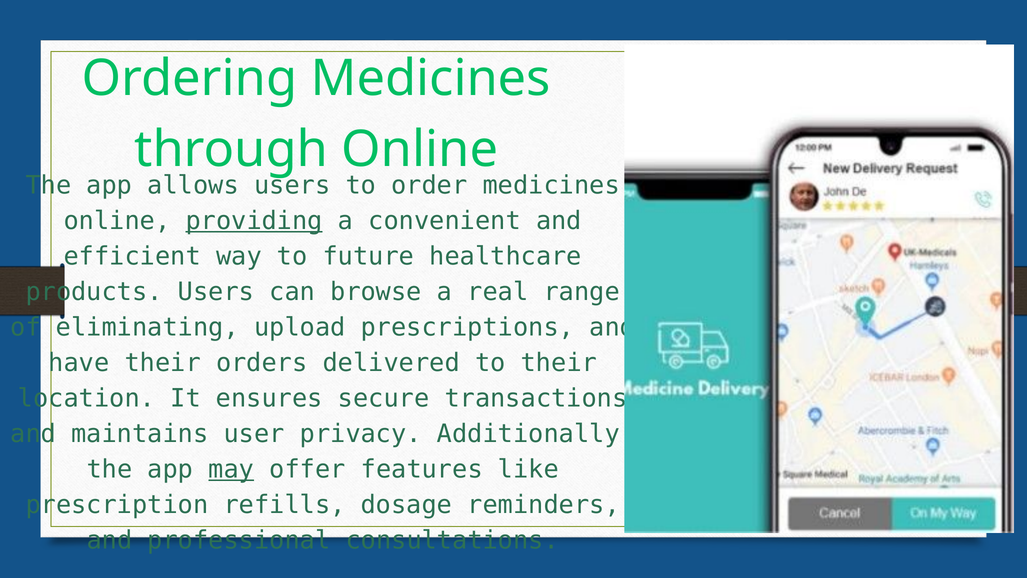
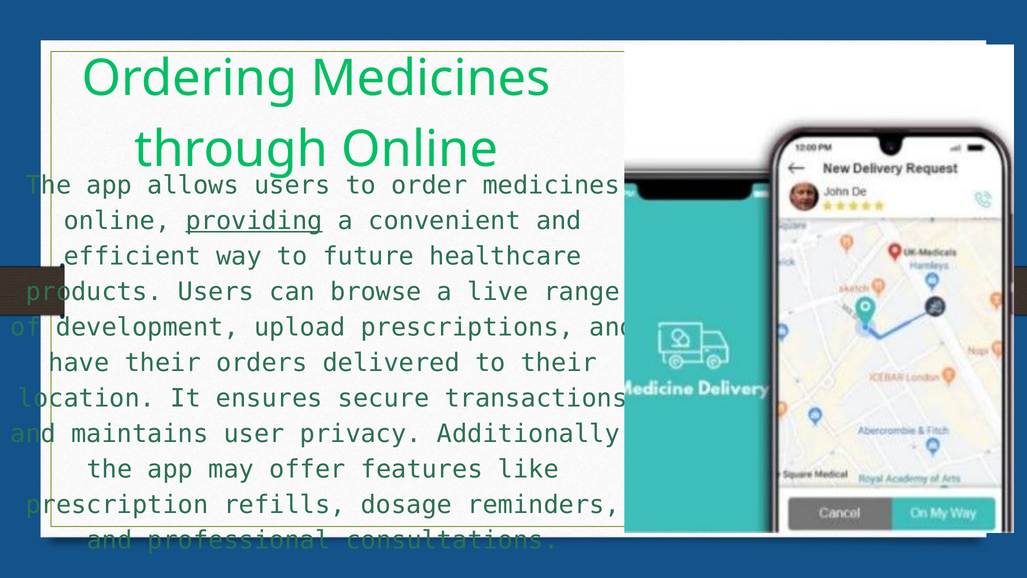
real: real -> live
eliminating: eliminating -> development
may underline: present -> none
